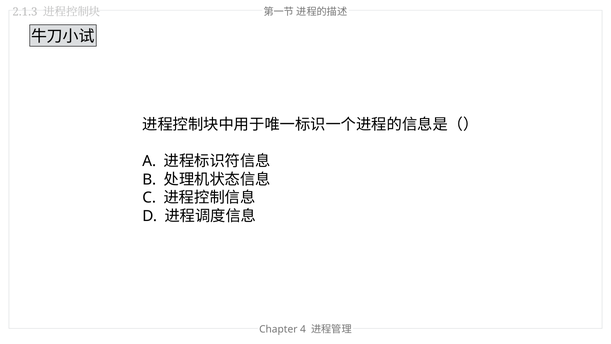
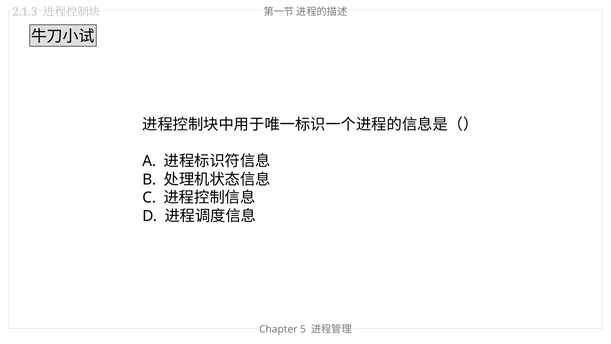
4: 4 -> 5
